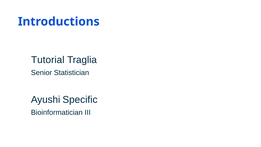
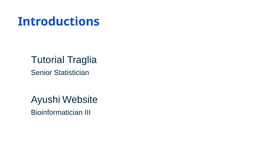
Specific: Specific -> Website
